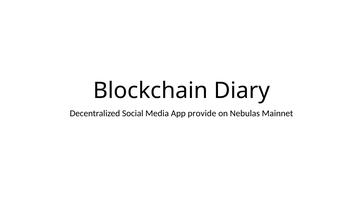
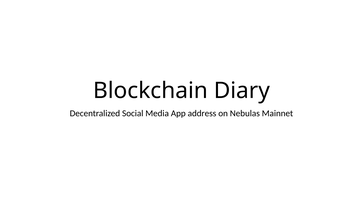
provide: provide -> address
